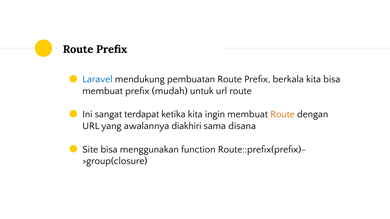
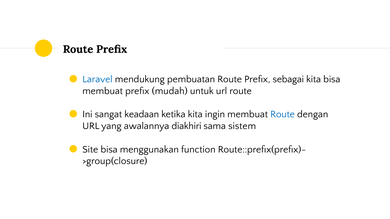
berkala: berkala -> sebagai
terdapat: terdapat -> keadaan
Route at (283, 114) colour: orange -> blue
disana: disana -> sistem
